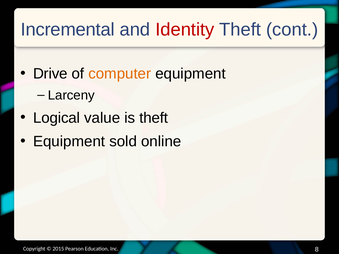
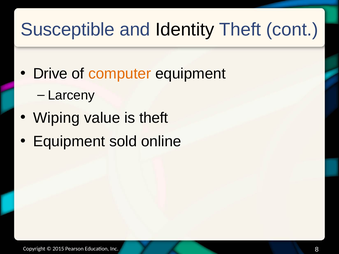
Incremental: Incremental -> Susceptible
Identity colour: red -> black
Logical: Logical -> Wiping
